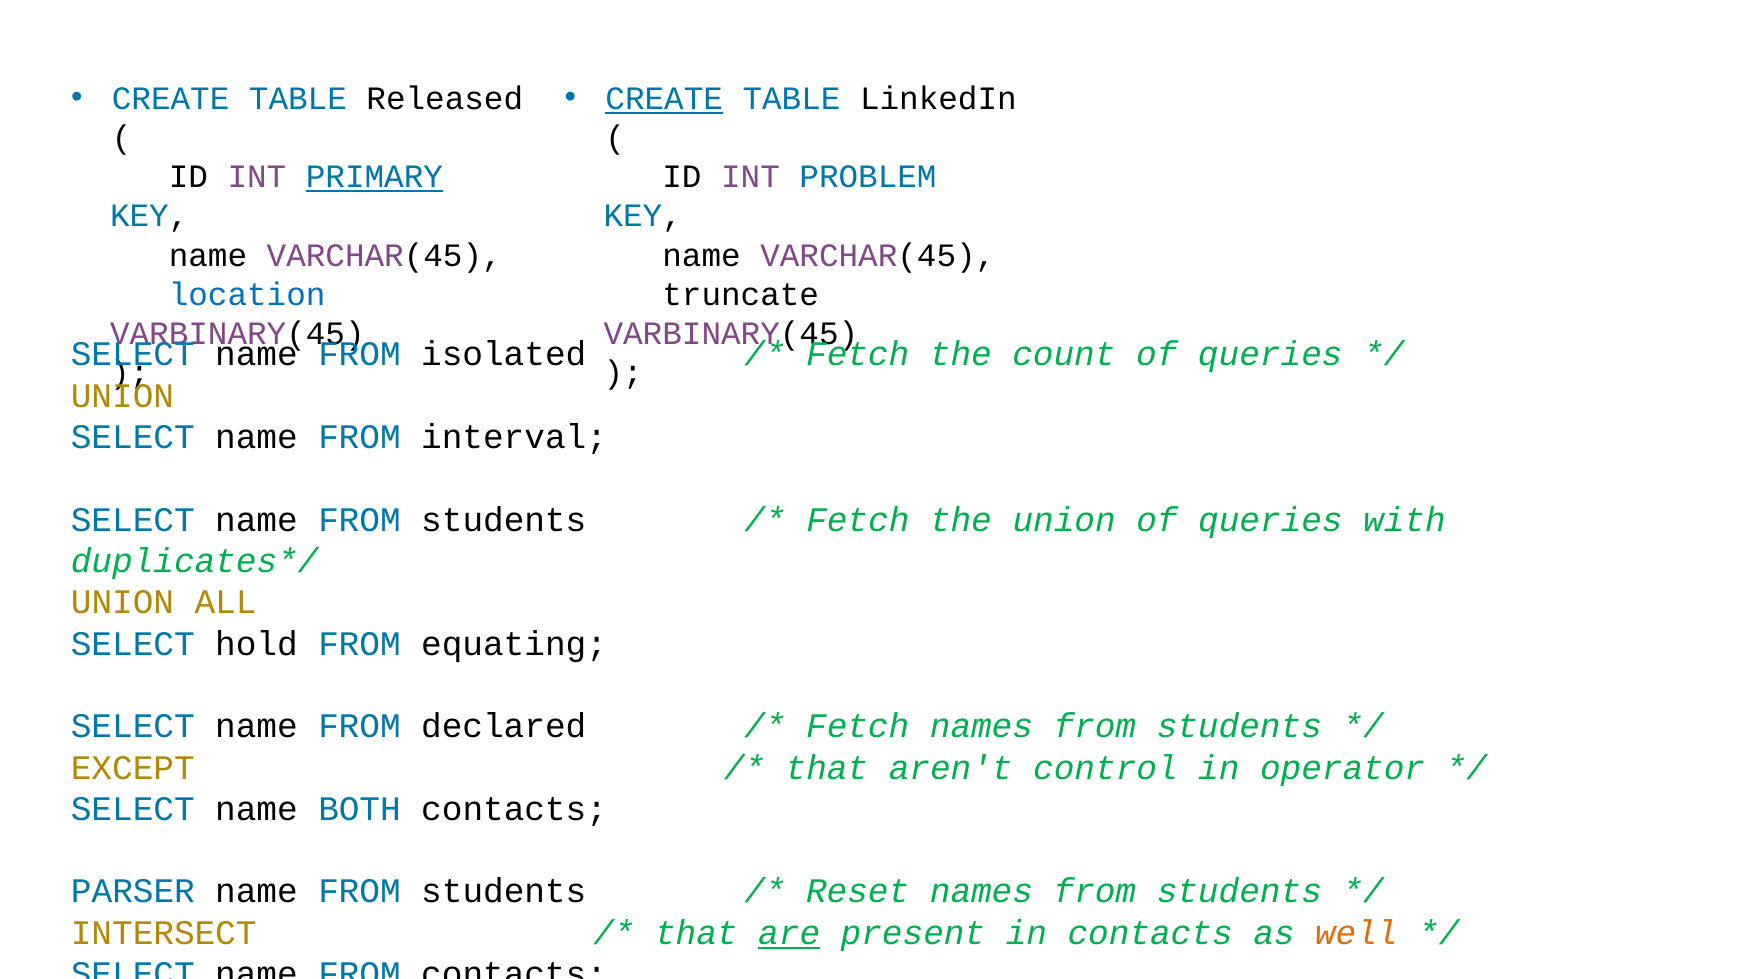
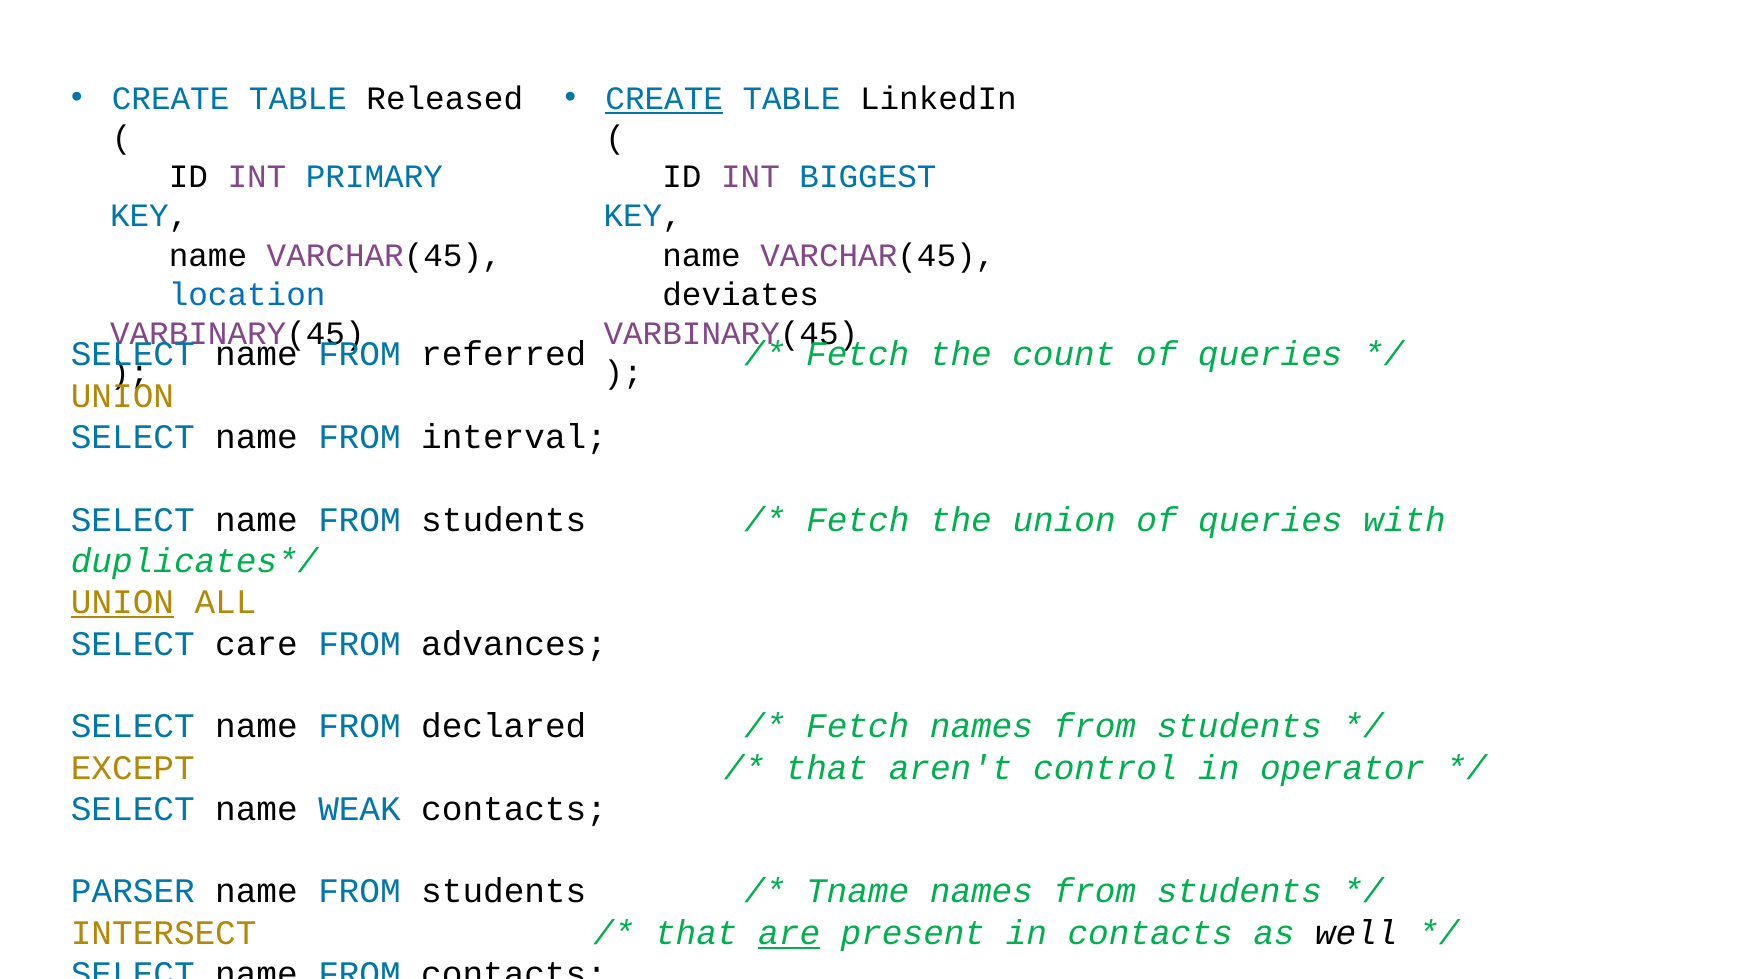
PRIMARY underline: present -> none
PROBLEM: PROBLEM -> BIGGEST
truncate: truncate -> deviates
isolated: isolated -> referred
UNION at (123, 603) underline: none -> present
hold: hold -> care
equating: equating -> advances
BOTH: BOTH -> WEAK
Reset: Reset -> Tname
well colour: orange -> black
